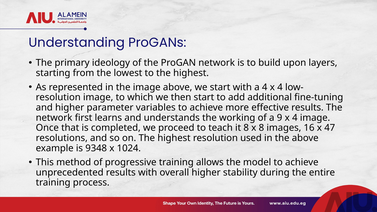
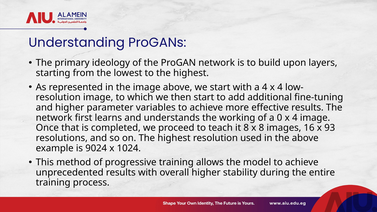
9: 9 -> 0
47: 47 -> 93
9348: 9348 -> 9024
